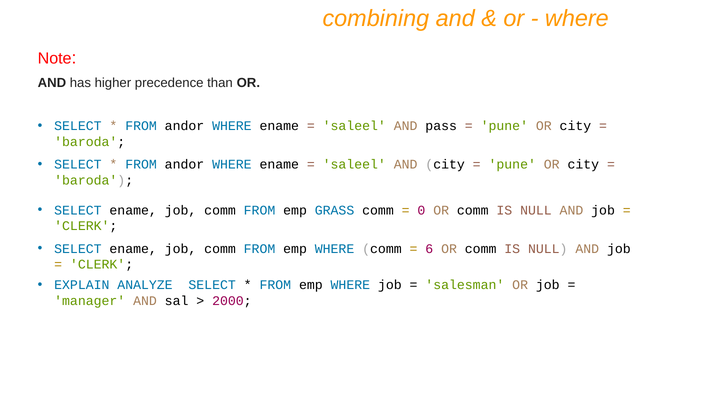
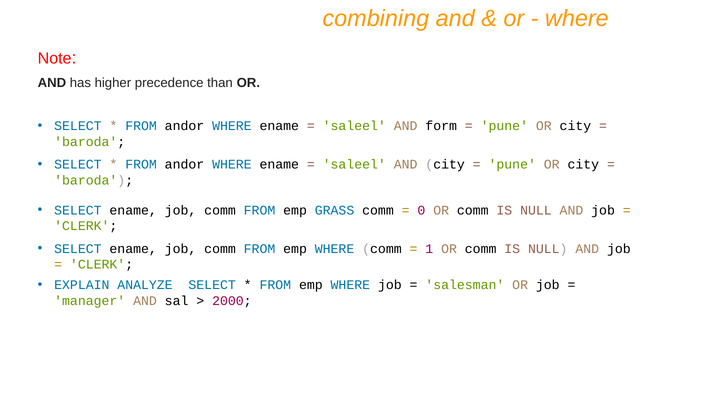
pass: pass -> form
6: 6 -> 1
